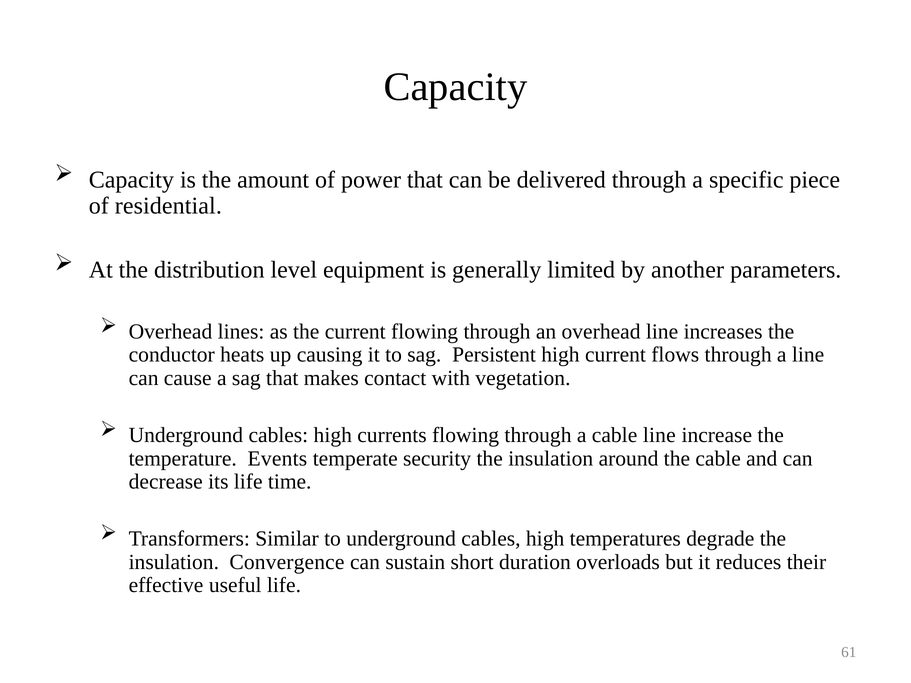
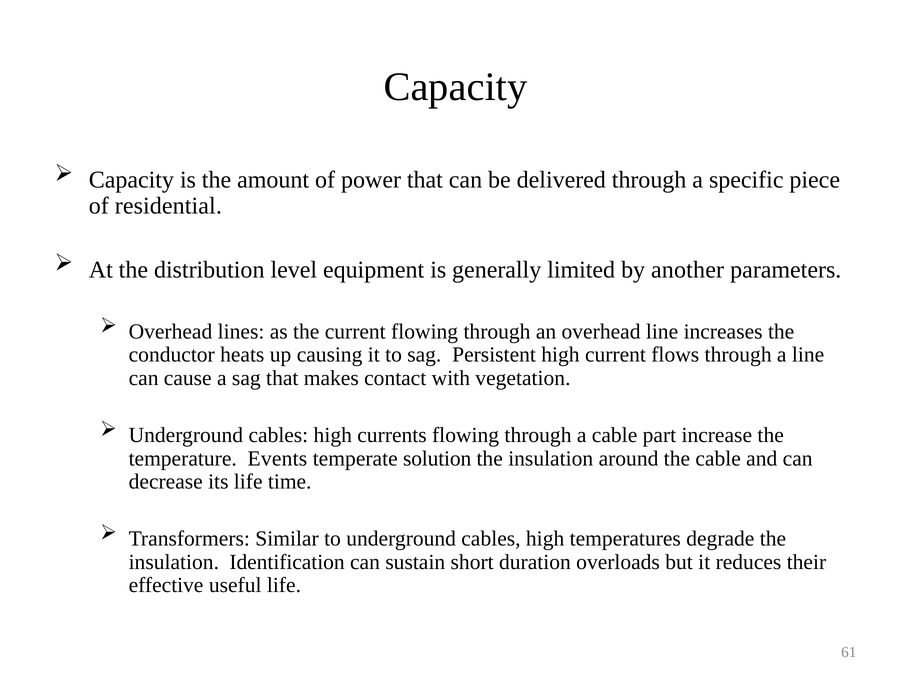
cable line: line -> part
security: security -> solution
Convergence: Convergence -> Identification
